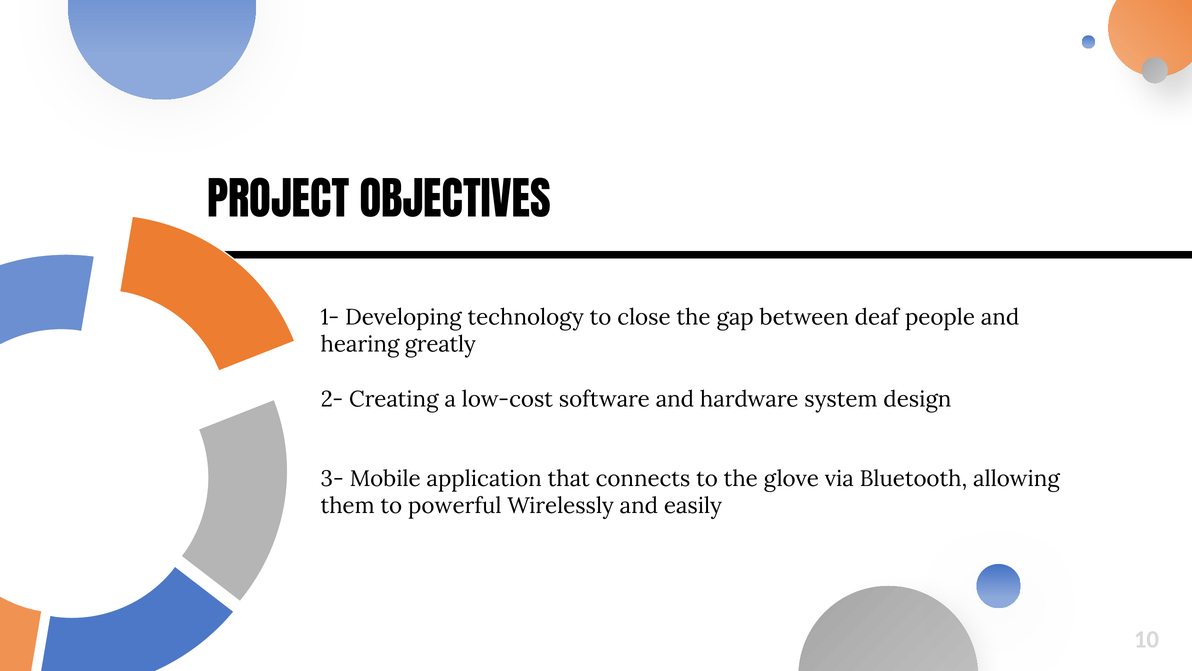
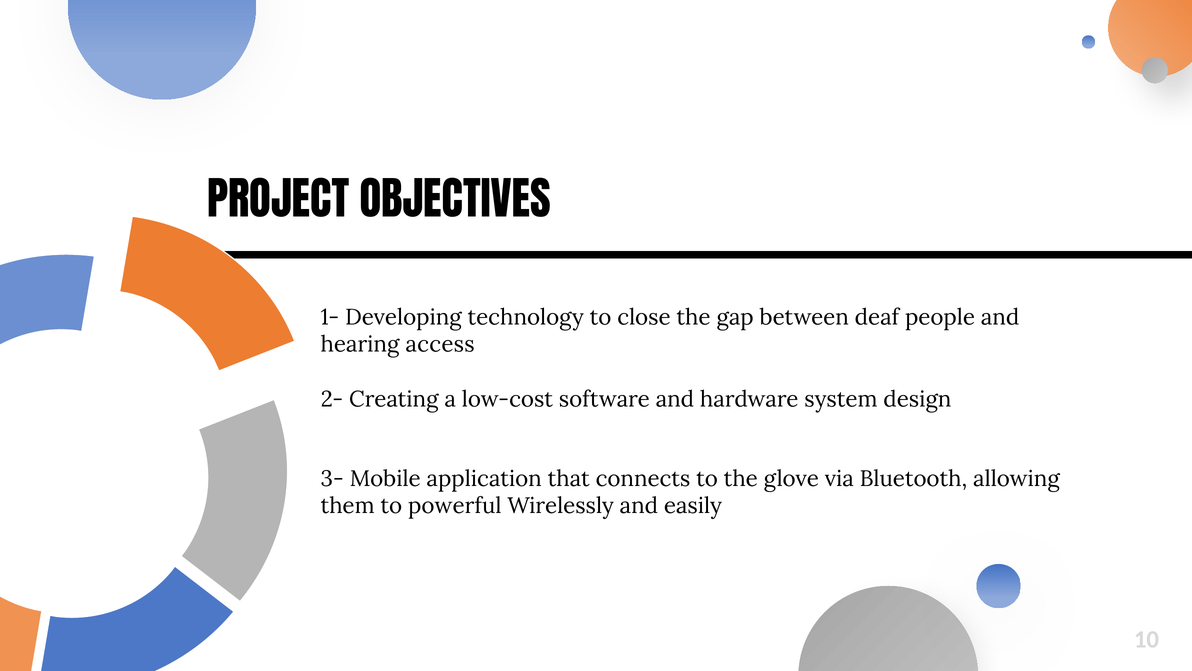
greatly: greatly -> access
